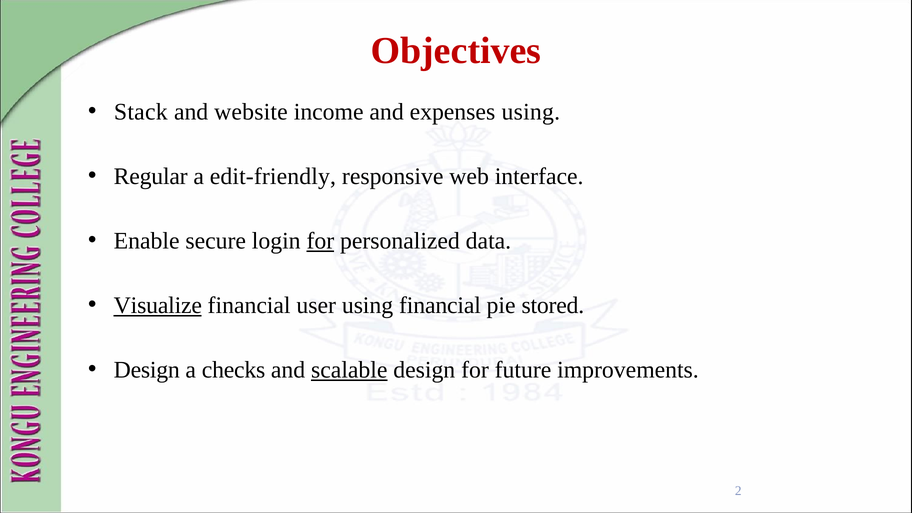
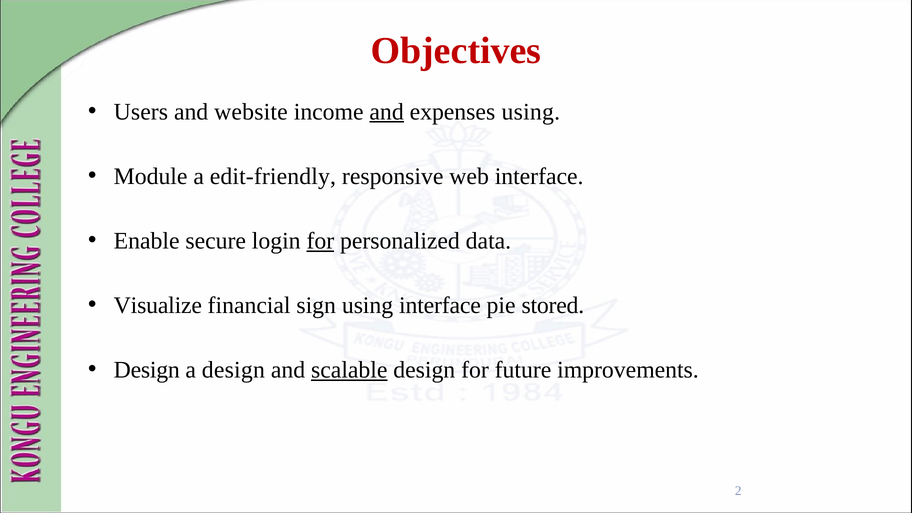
Stack: Stack -> Users
and at (387, 112) underline: none -> present
Regular: Regular -> Module
Visualize underline: present -> none
user: user -> sign
using financial: financial -> interface
a checks: checks -> design
